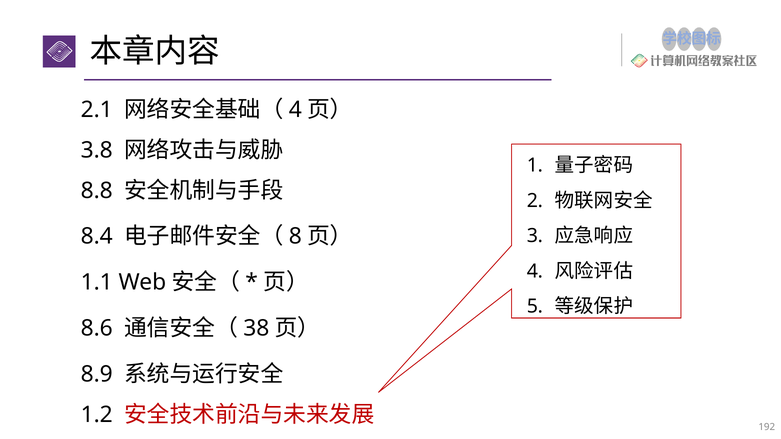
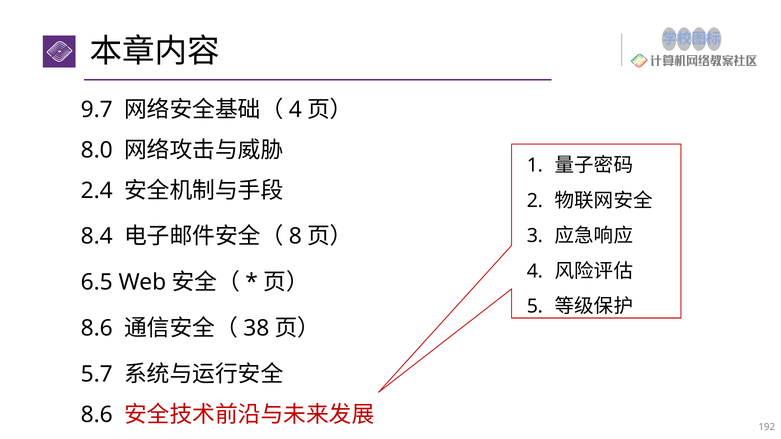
2.1: 2.1 -> 9.7
3.8: 3.8 -> 8.0
8.8: 8.8 -> 2.4
1.1: 1.1 -> 6.5
8.9: 8.9 -> 5.7
1.2 at (97, 415): 1.2 -> 8.6
